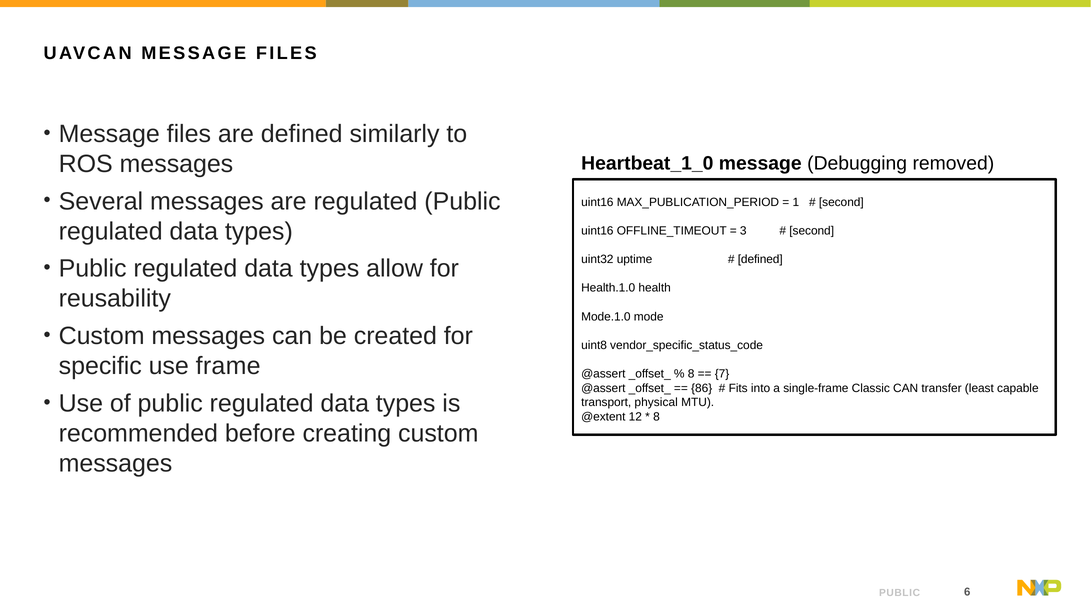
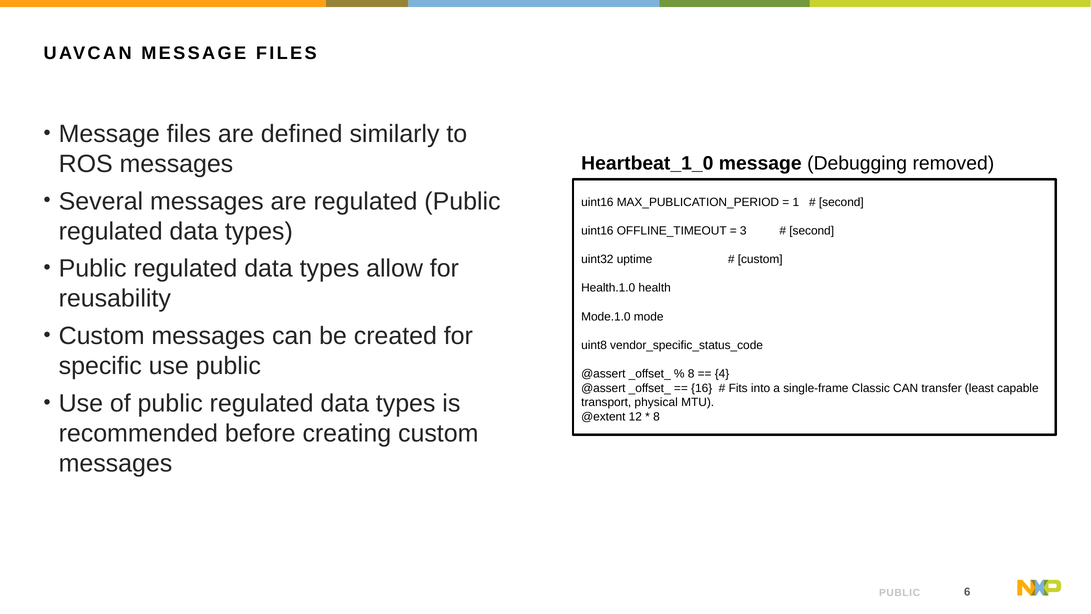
defined at (760, 259): defined -> custom
use frame: frame -> public
7: 7 -> 4
86: 86 -> 16
